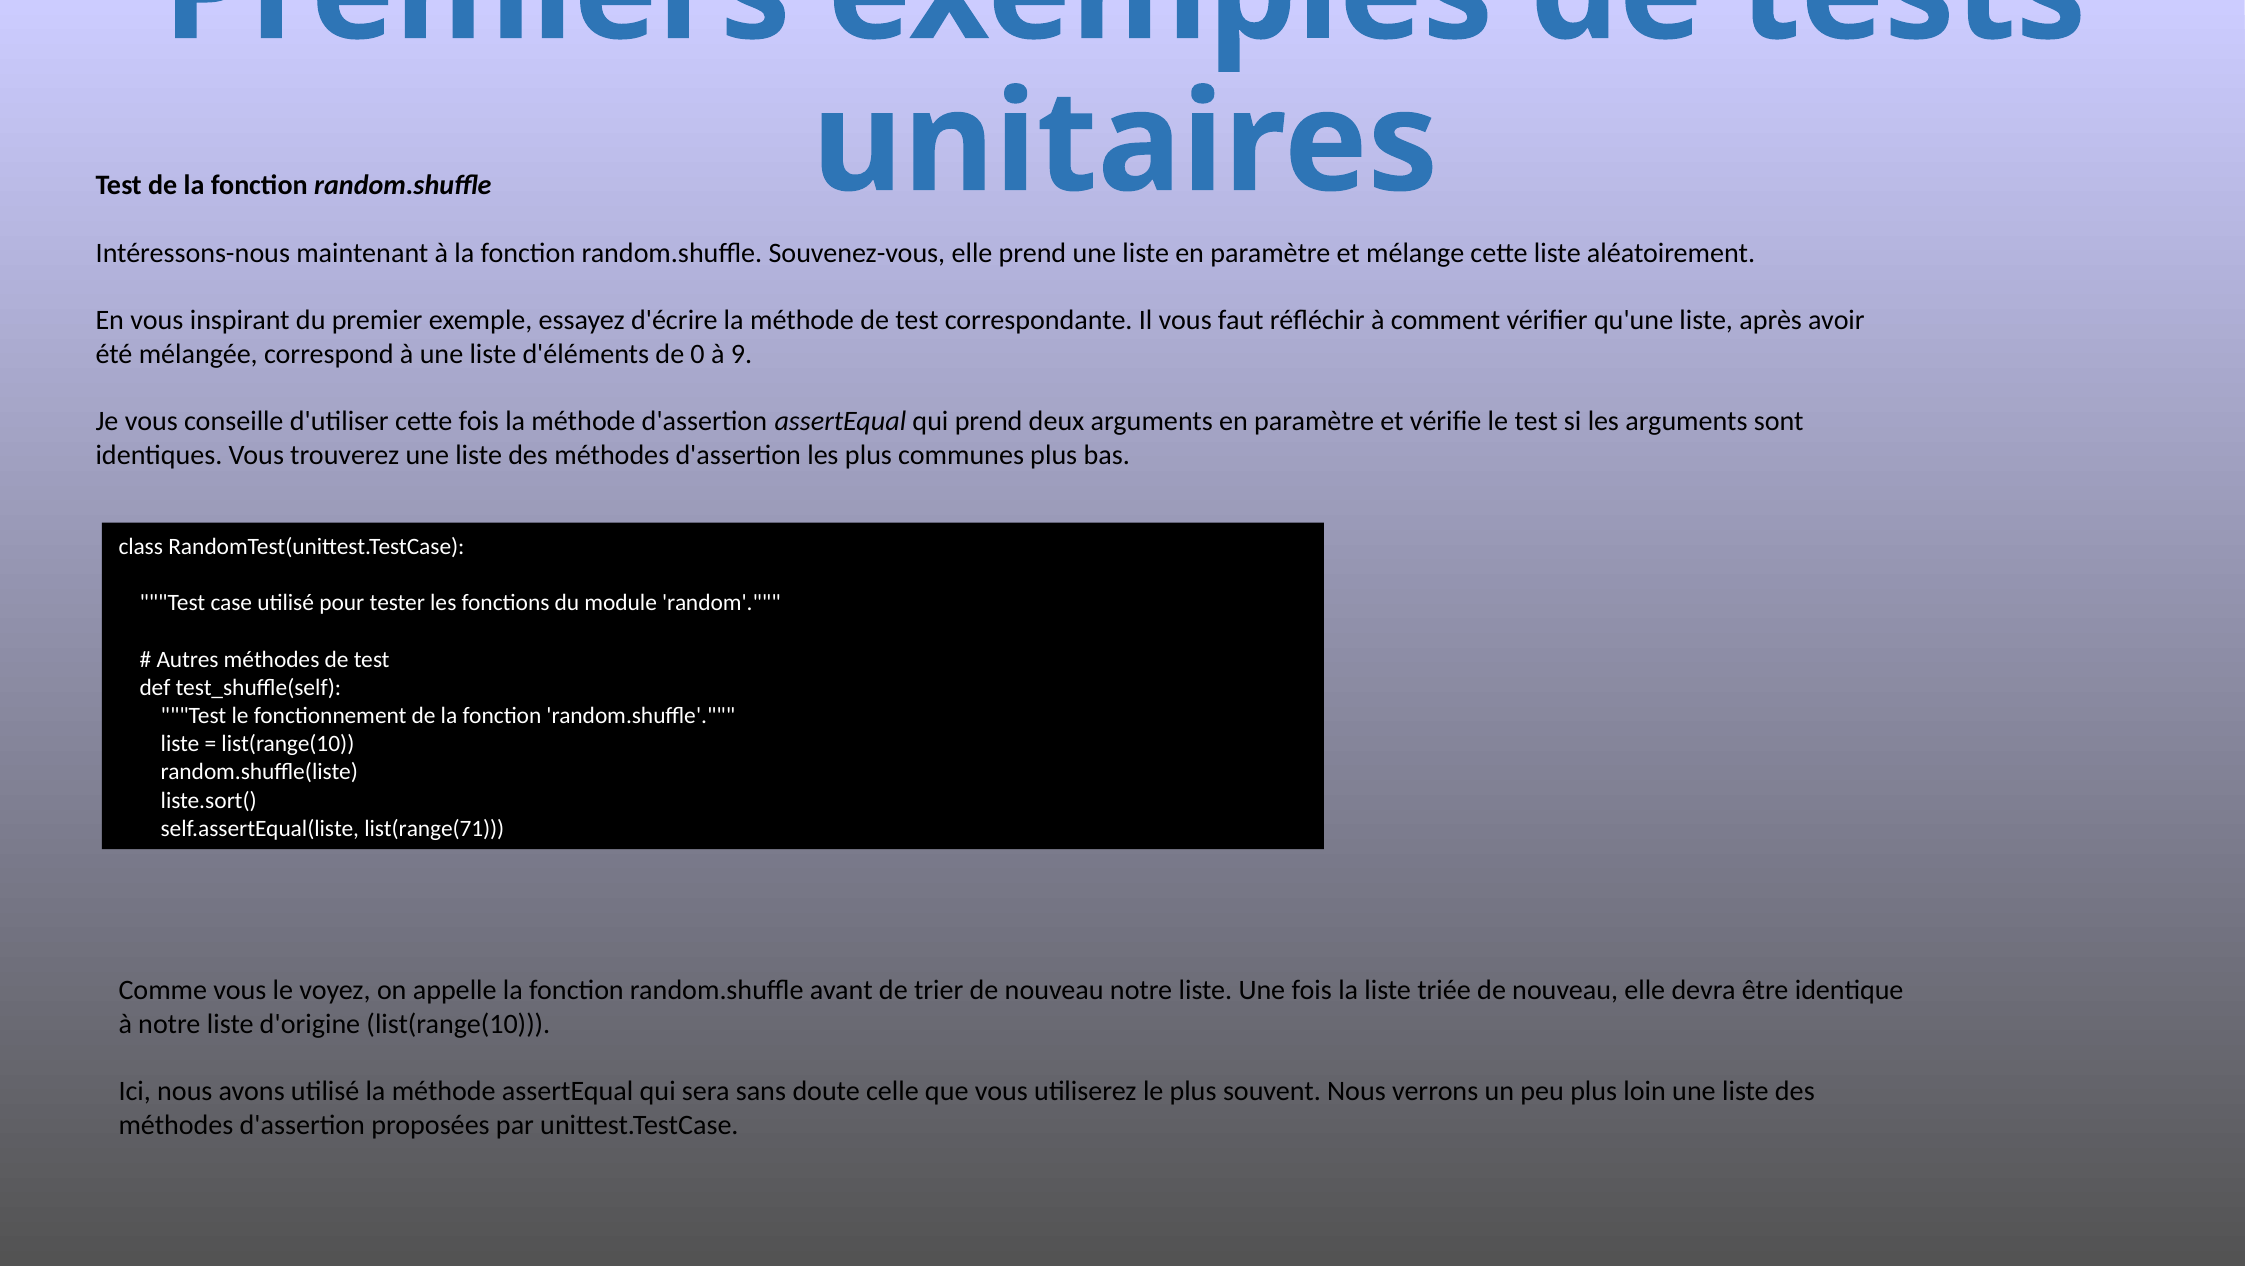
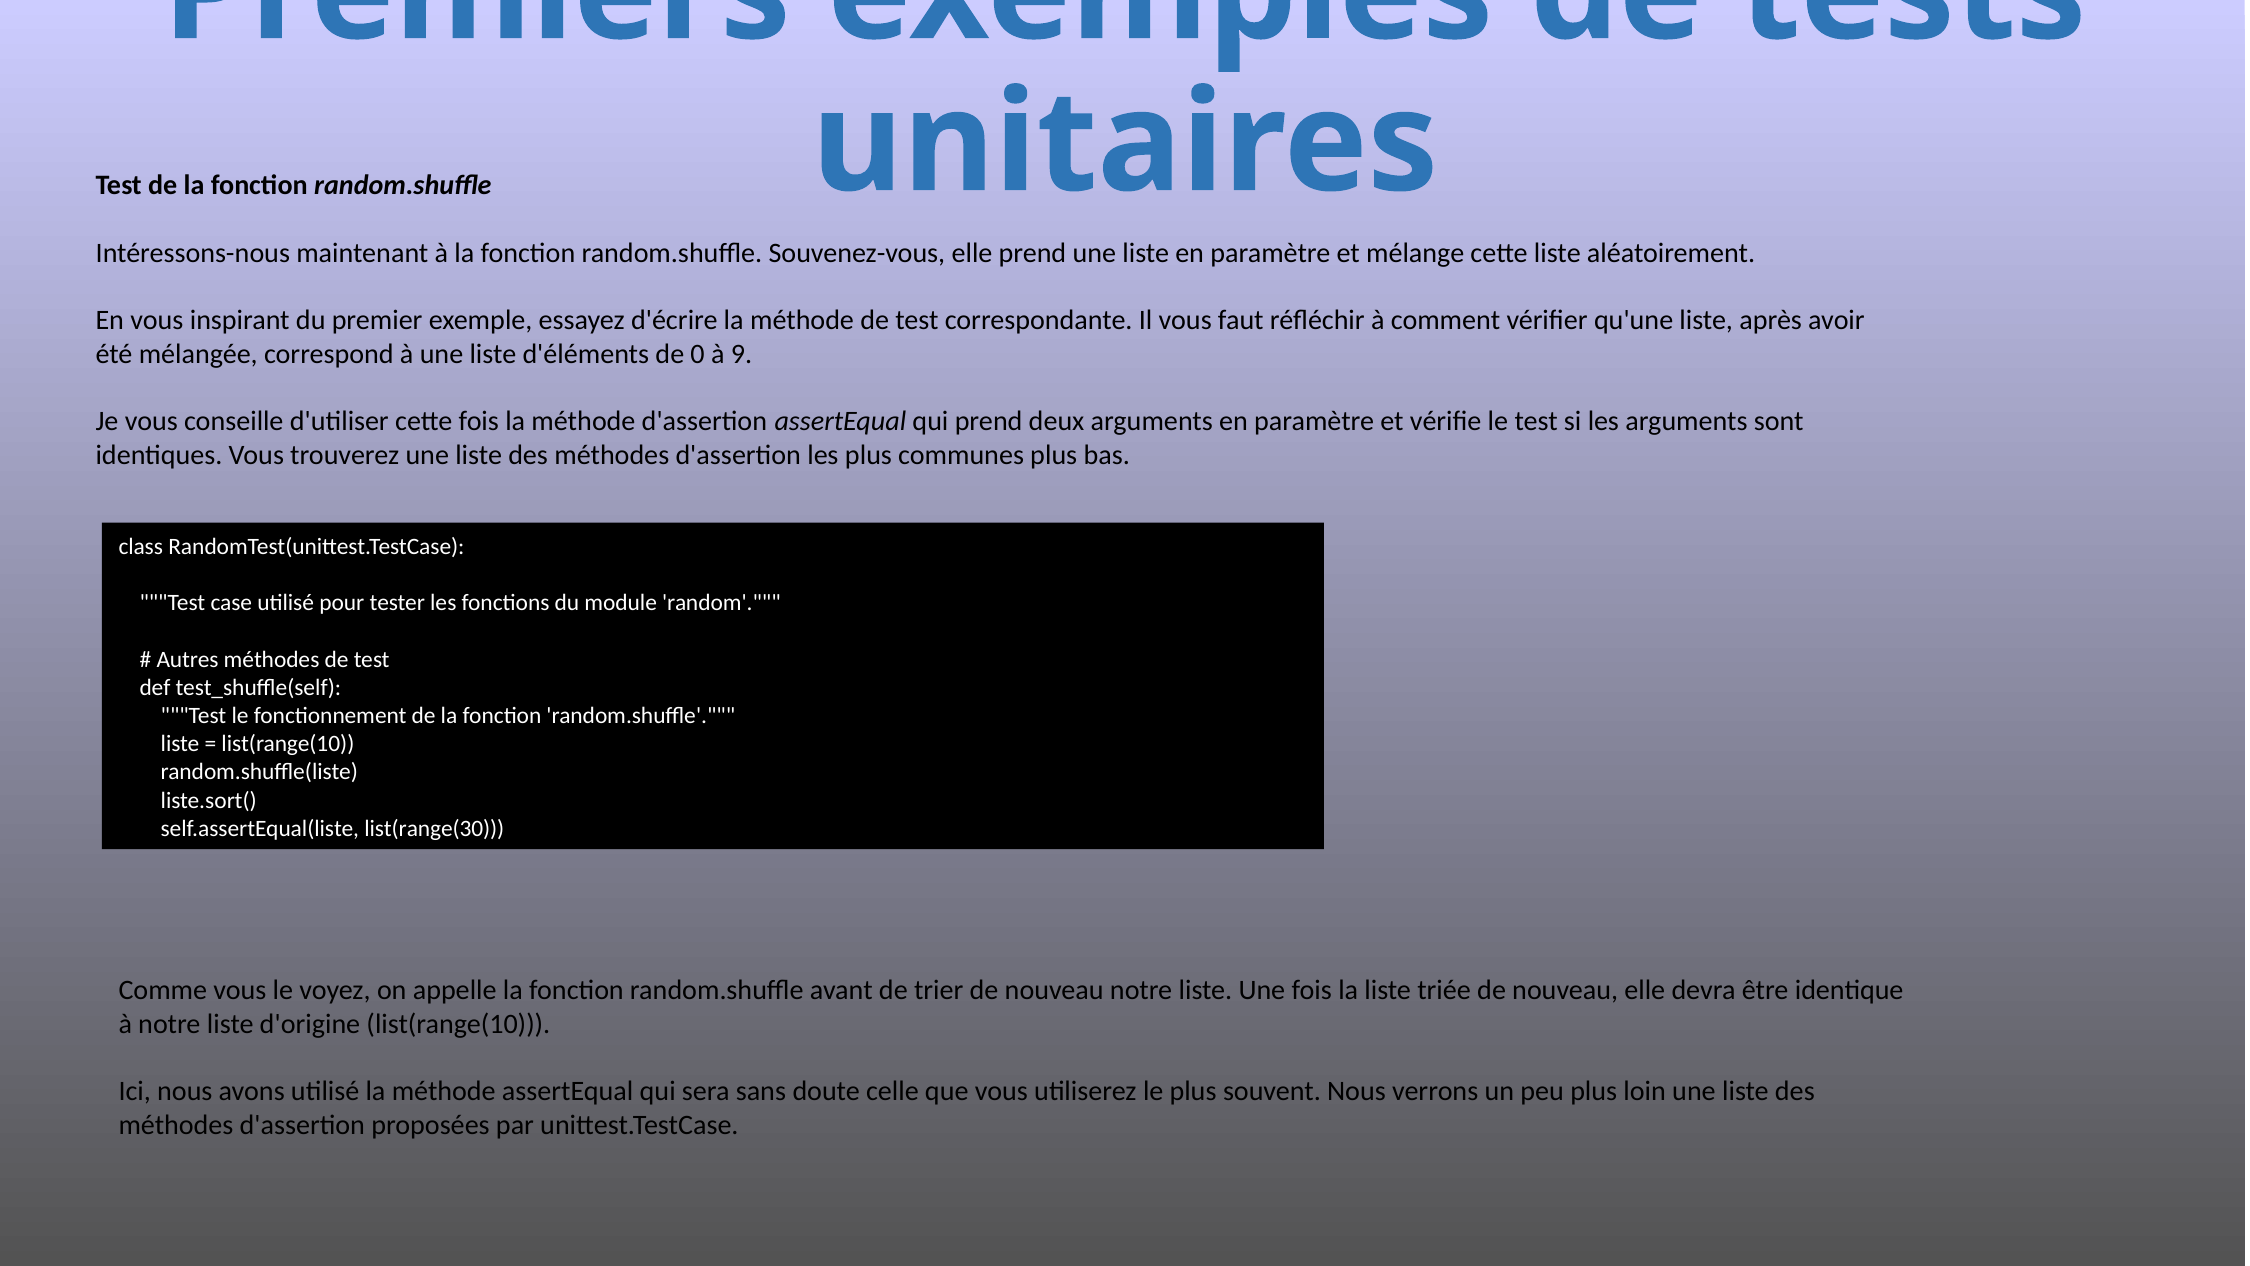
list(range(71: list(range(71 -> list(range(30
